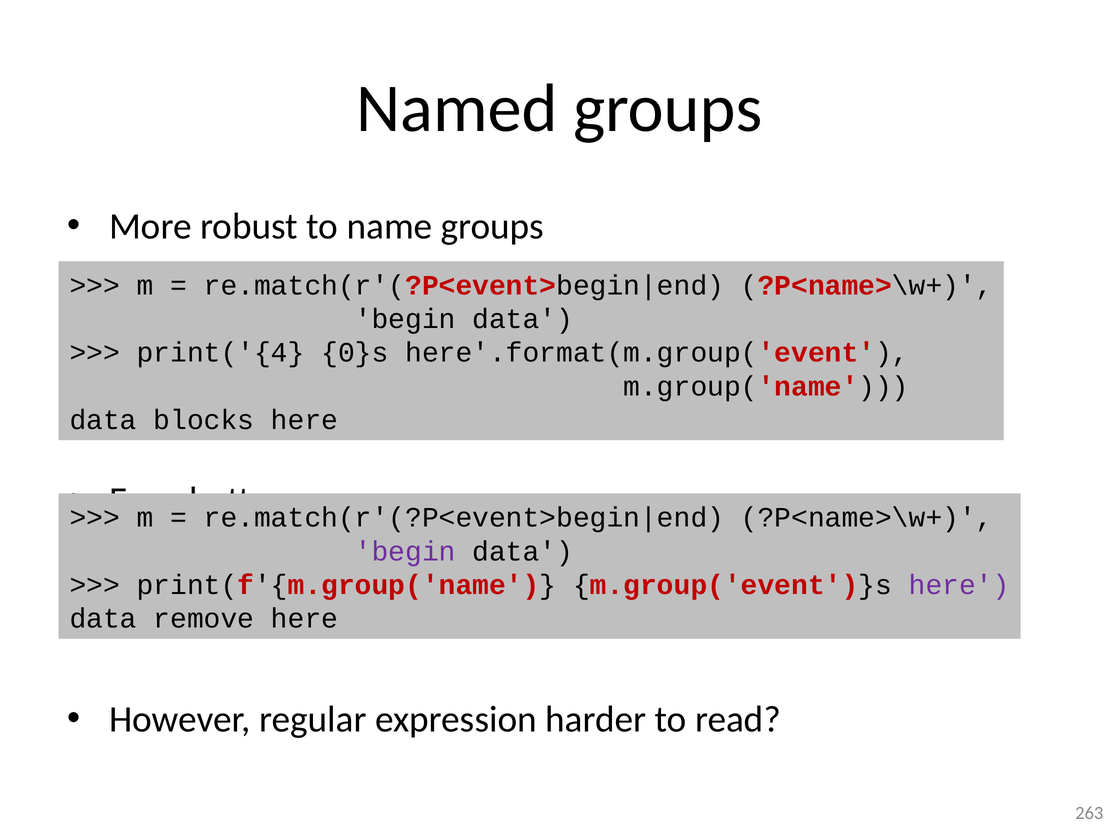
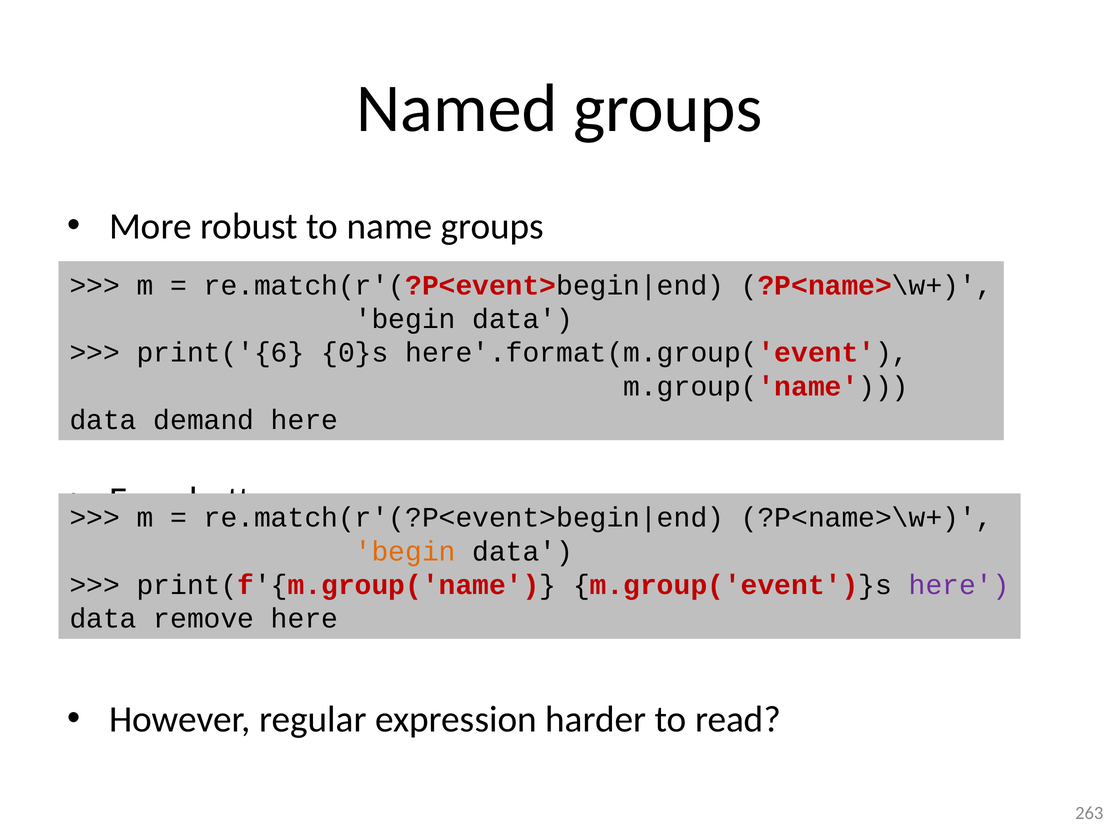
print('{4: print('{4 -> print('{6
blocks: blocks -> demand
begin at (405, 551) colour: purple -> orange
